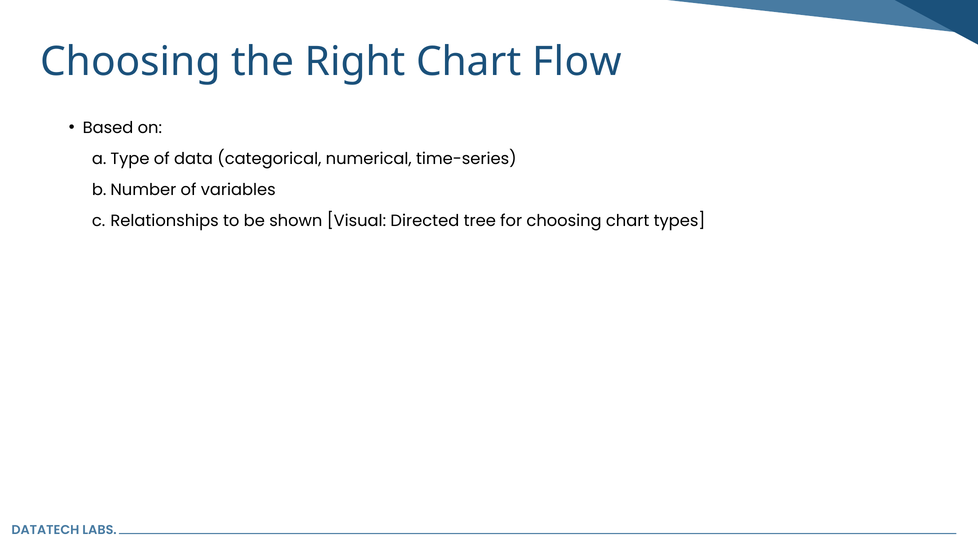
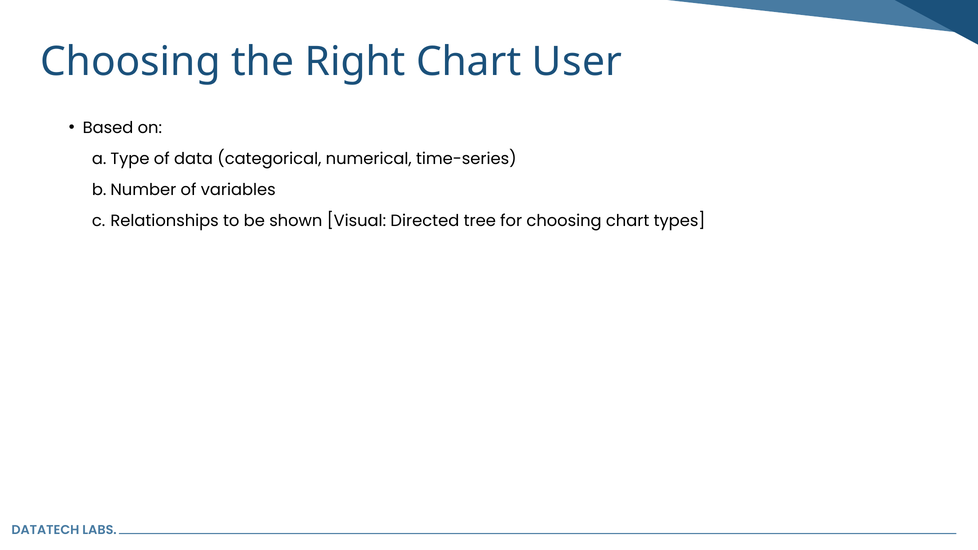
Flow: Flow -> User
